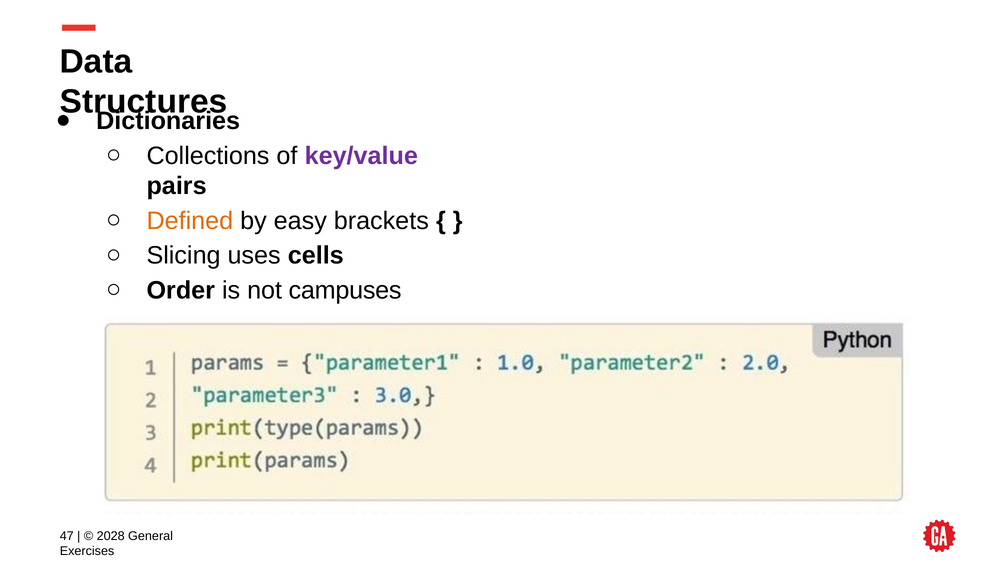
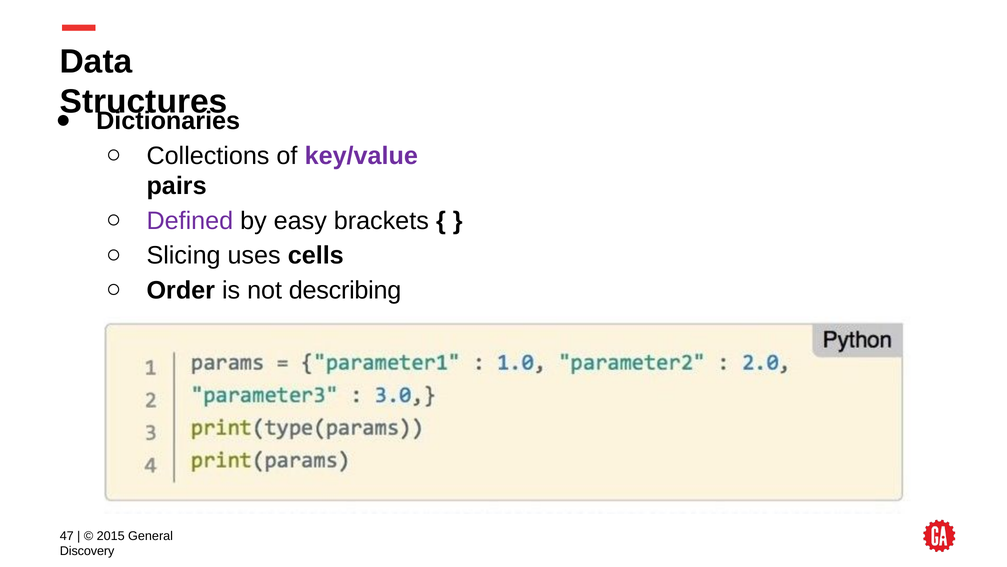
Deﬁned colour: orange -> purple
campuses: campuses -> describing
2028: 2028 -> 2015
Exercises: Exercises -> Discovery
